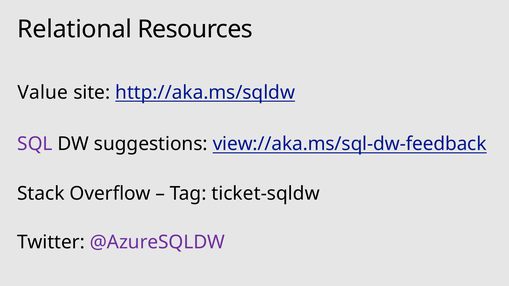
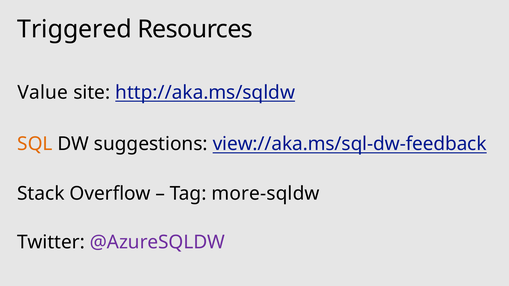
Relational: Relational -> Triggered
SQL colour: purple -> orange
ticket-sqldw: ticket-sqldw -> more-sqldw
